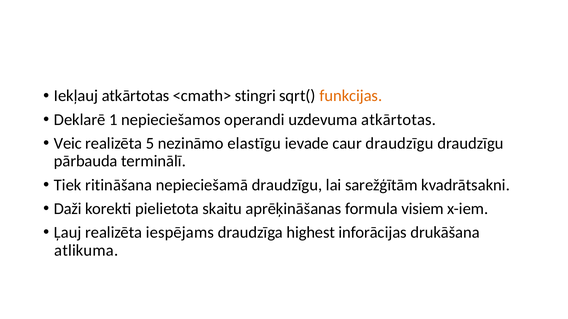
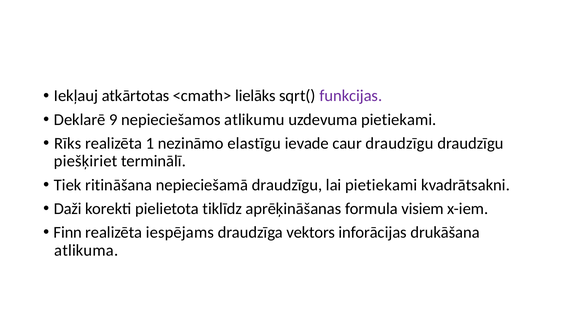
stingri: stingri -> lielāks
funkcijas colour: orange -> purple
1: 1 -> 9
operandi: operandi -> atlikumu
uzdevuma atkārtotas: atkārtotas -> pietiekami
Veic: Veic -> Rīks
5: 5 -> 1
pārbauda: pārbauda -> piešķiriet
lai sarežģītām: sarežģītām -> pietiekami
skaitu: skaitu -> tiklīdz
Ļauj: Ļauj -> Finn
highest: highest -> vektors
